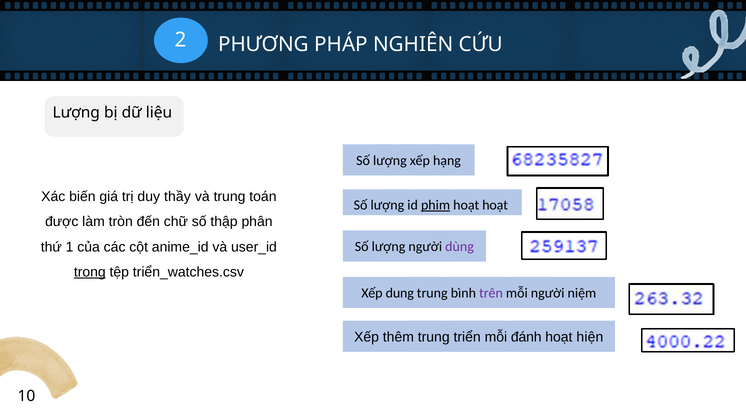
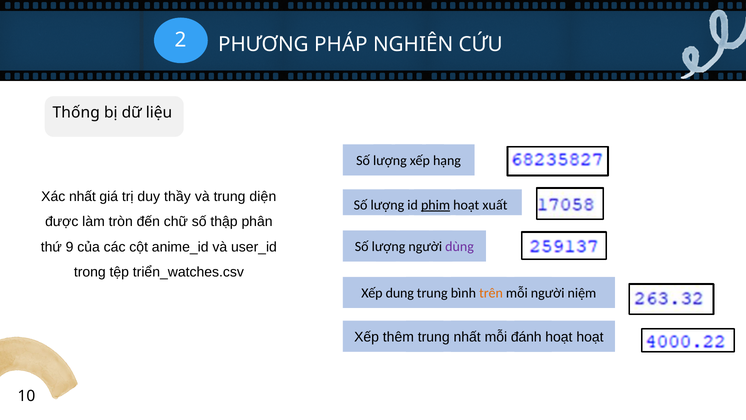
Lượng at (76, 113): Lượng -> Thống
Xác biến: biến -> nhất
toán: toán -> diện
hoạt hoạt: hoạt -> xuất
1: 1 -> 9
trong underline: present -> none
trên colour: purple -> orange
trung triển: triển -> nhất
hoạt hiện: hiện -> hoạt
